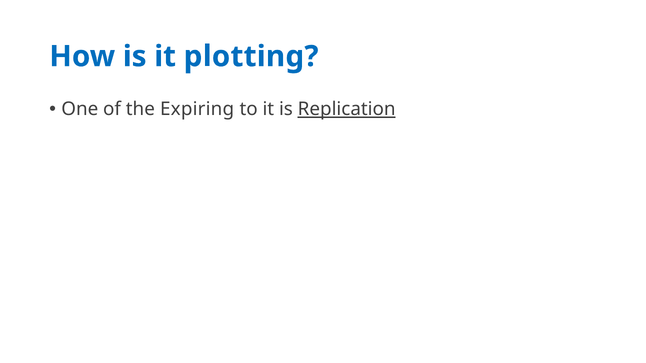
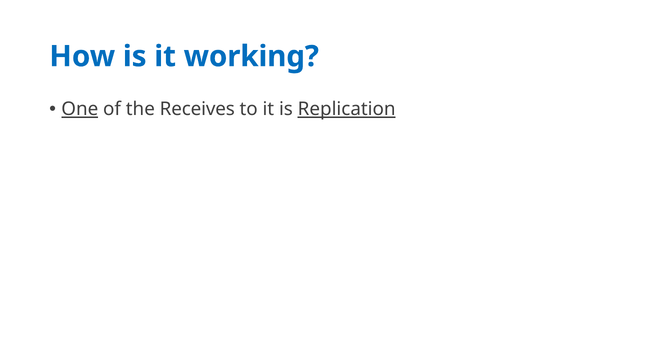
plotting: plotting -> working
One underline: none -> present
Expiring: Expiring -> Receives
